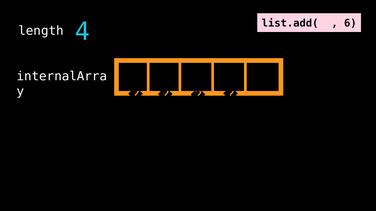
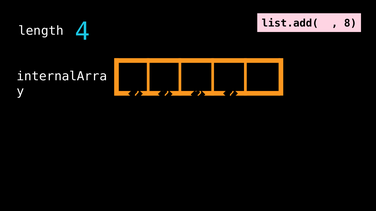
6: 6 -> 8
